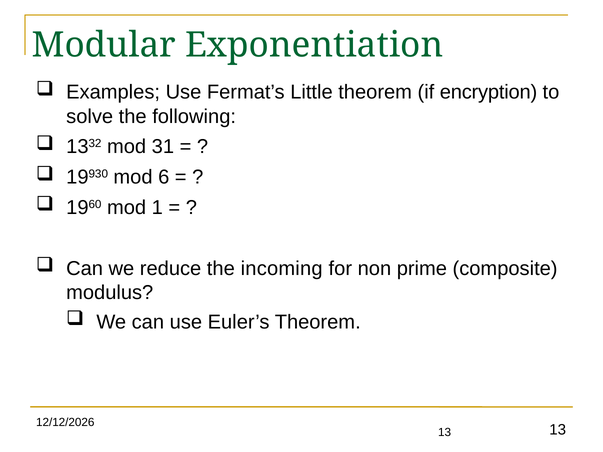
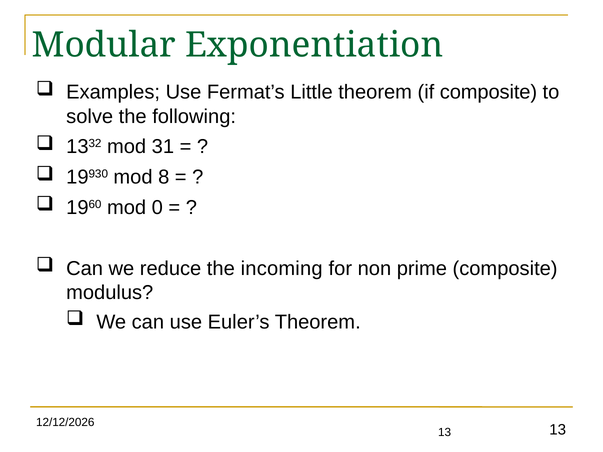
if encryption: encryption -> composite
6: 6 -> 8
1: 1 -> 0
